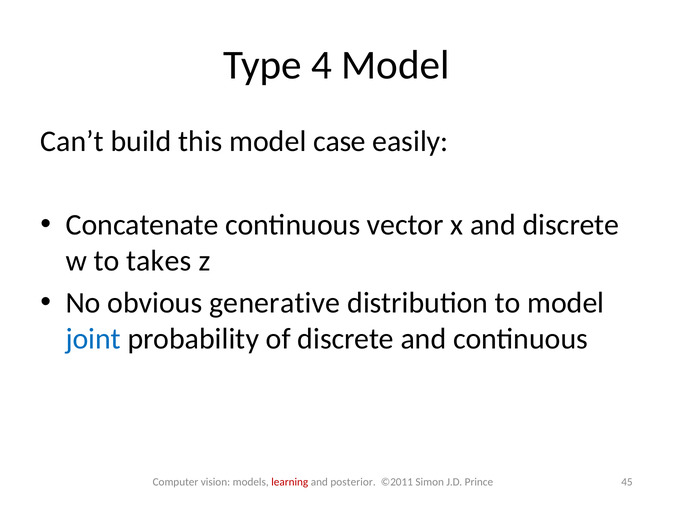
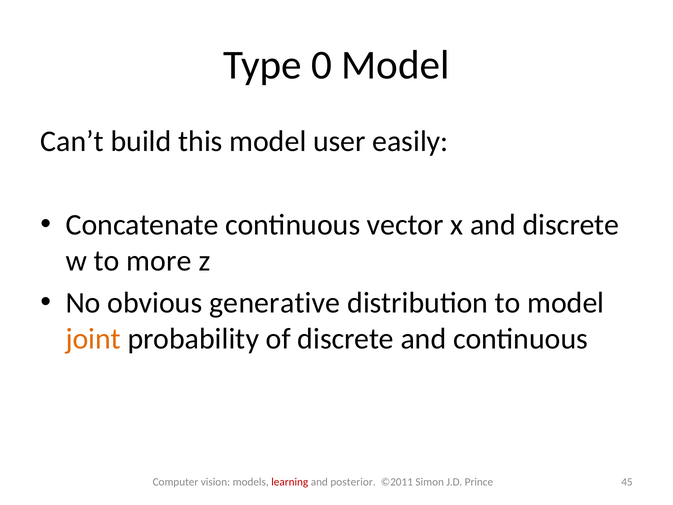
4: 4 -> 0
case: case -> user
takes: takes -> more
joint colour: blue -> orange
